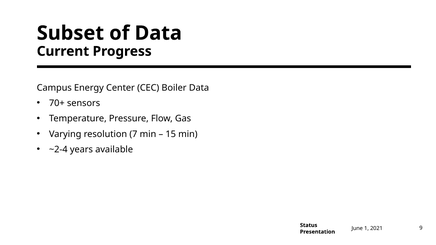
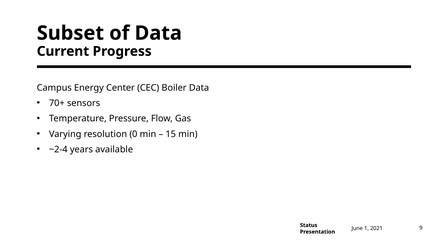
7: 7 -> 0
